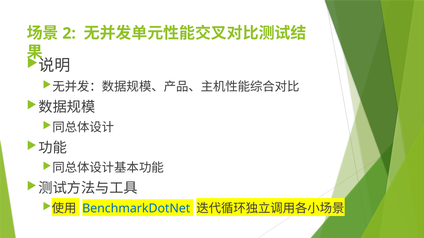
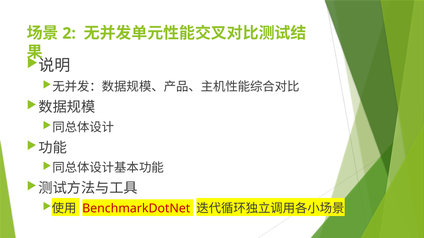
BenchmarkDotNet colour: blue -> red
